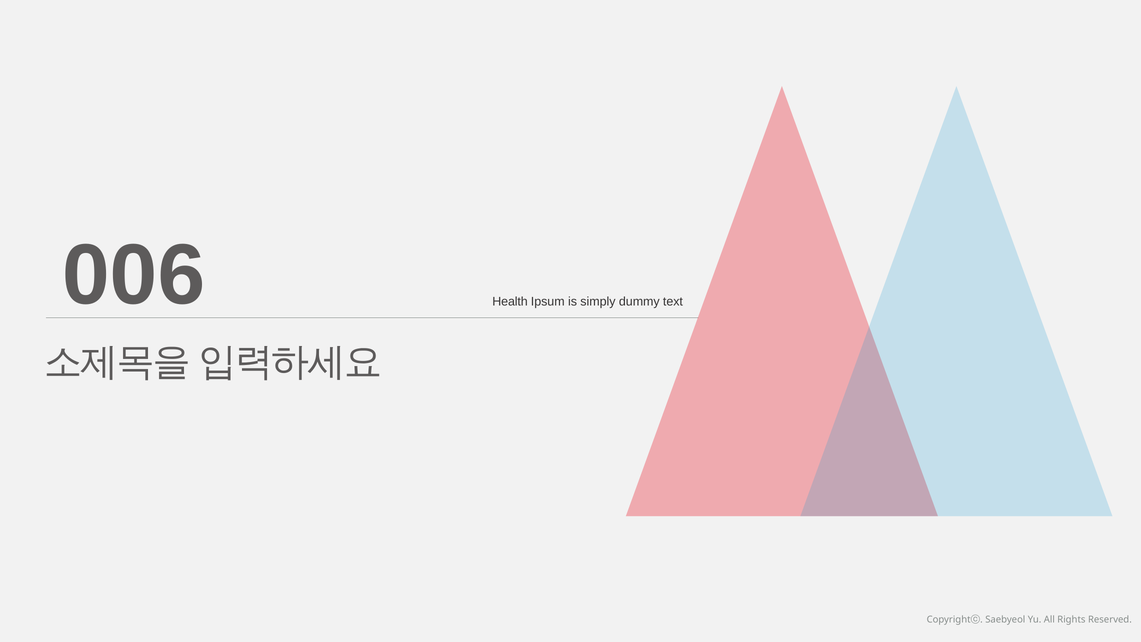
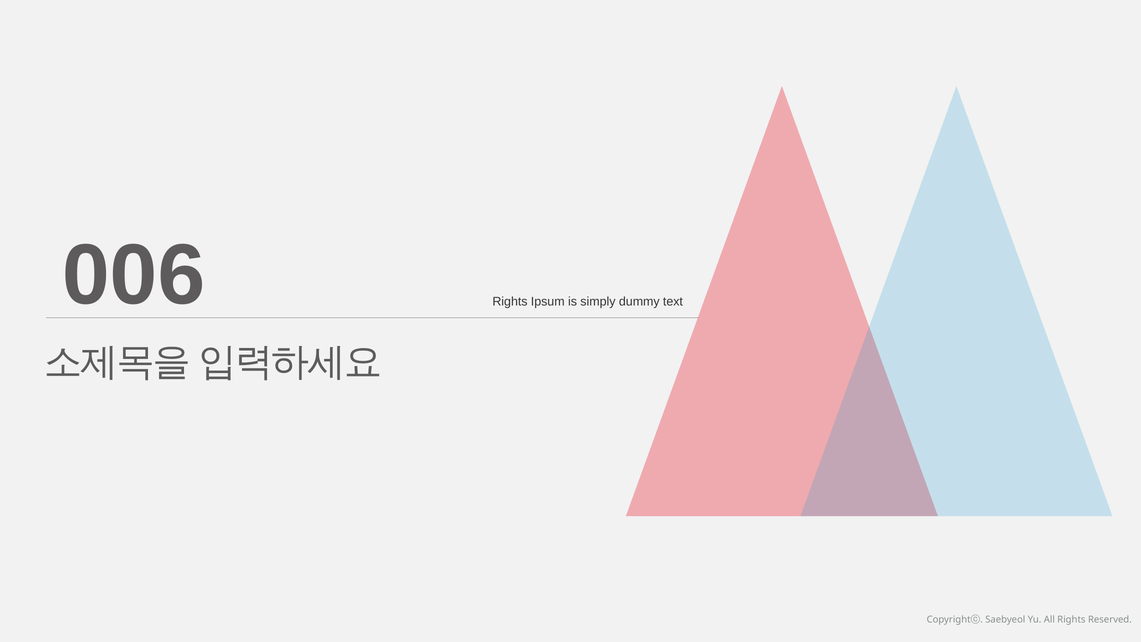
Health at (510, 302): Health -> Rights
